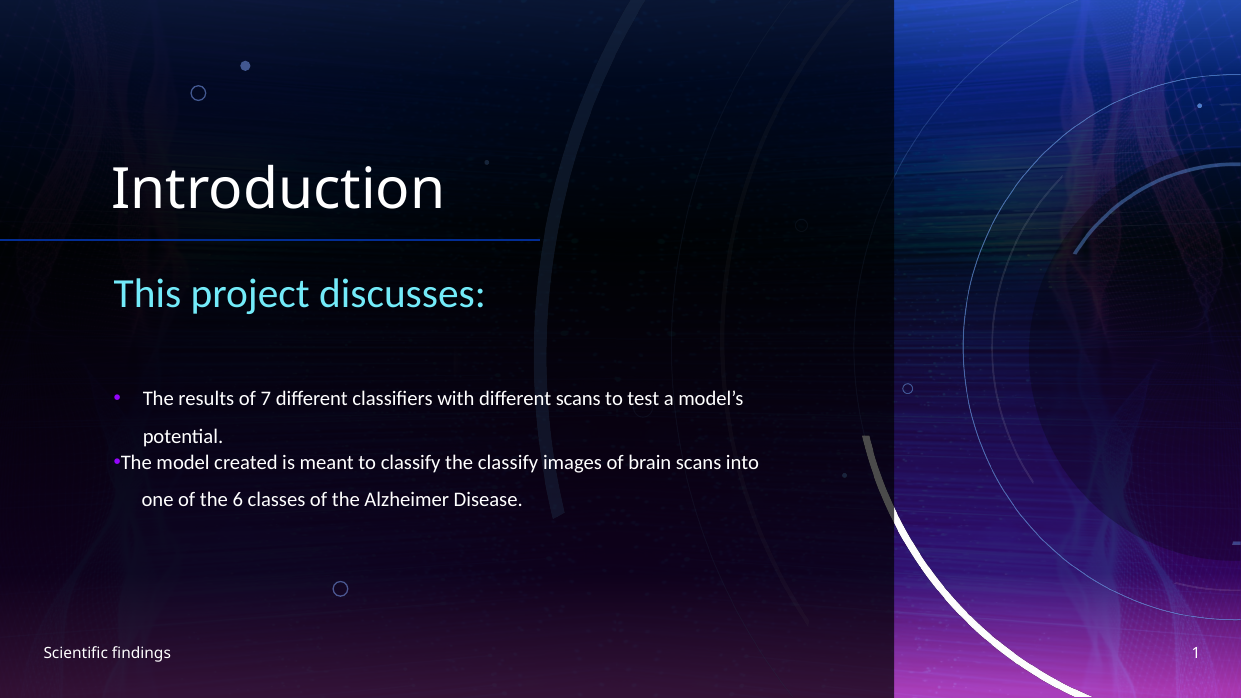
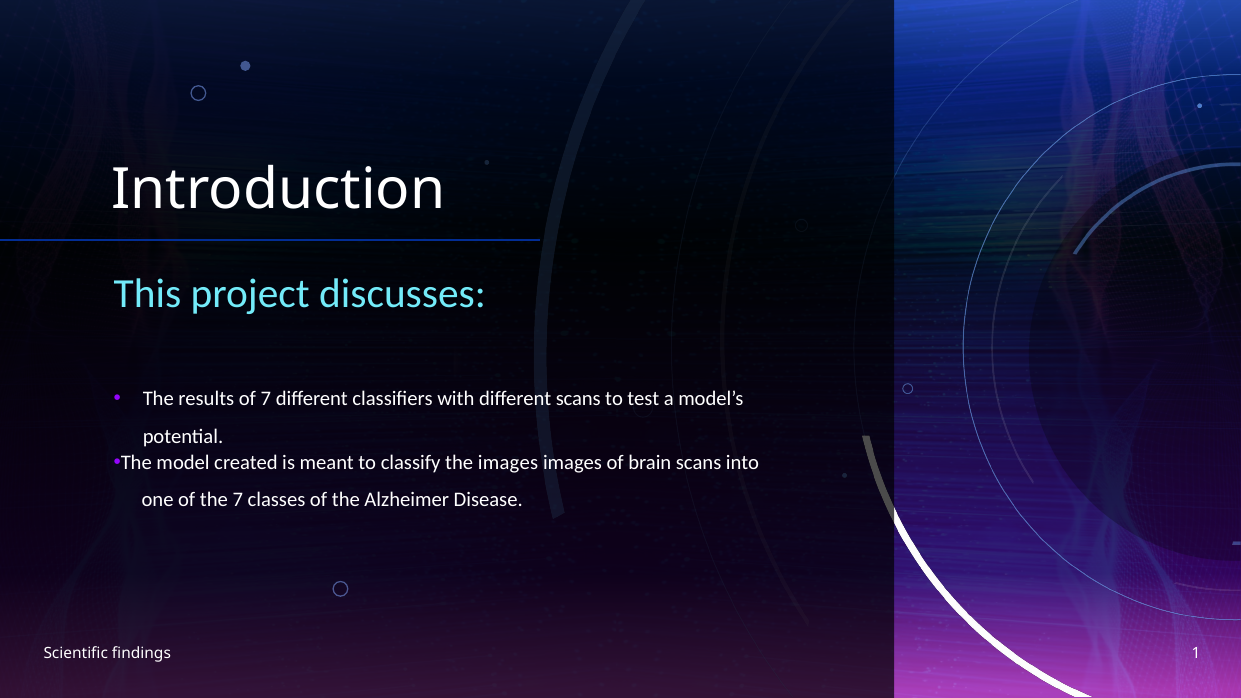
the classify: classify -> images
the 6: 6 -> 7
